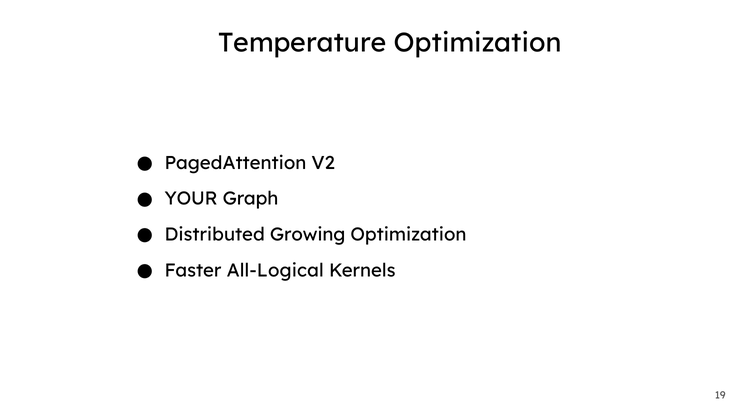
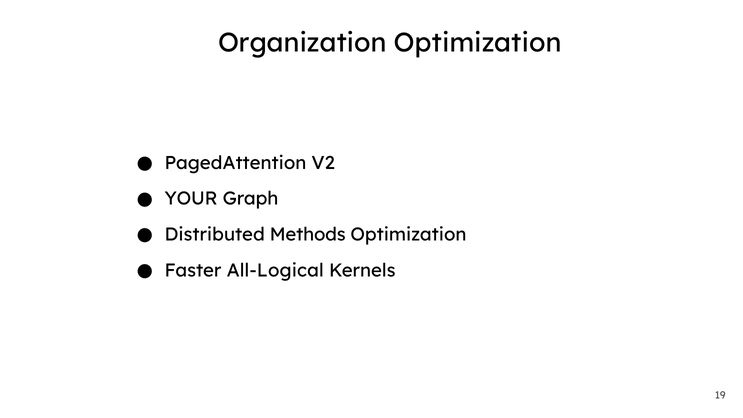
Temperature: Temperature -> Organization
Growing: Growing -> Methods
